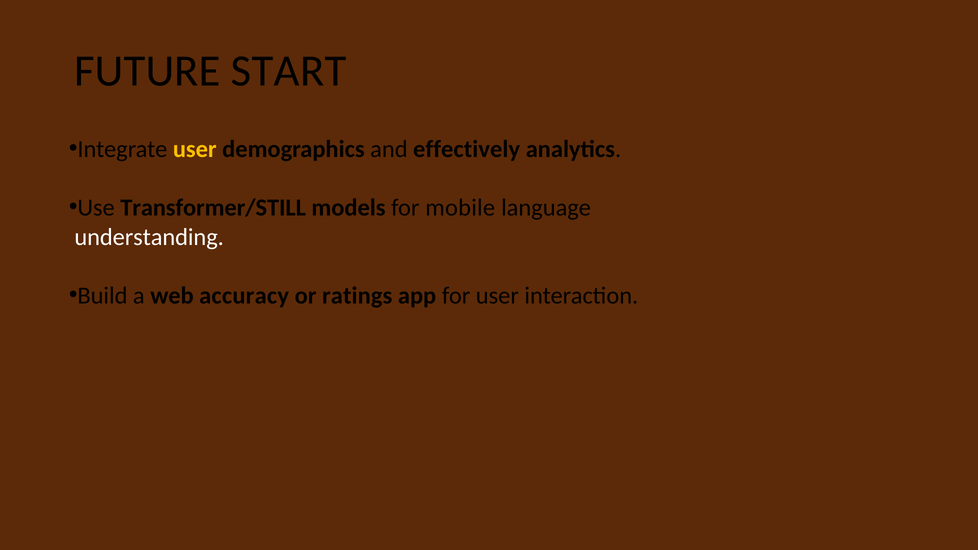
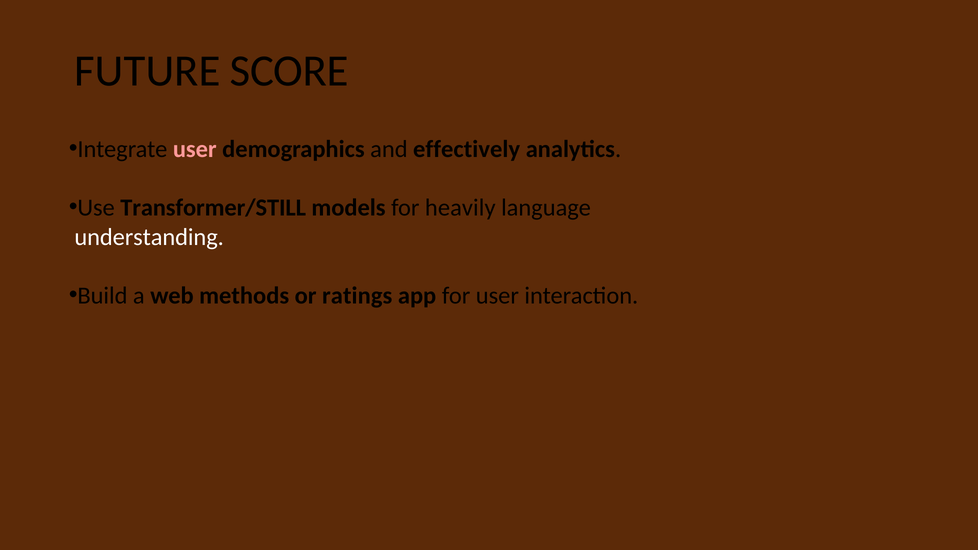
START: START -> SCORE
user at (195, 149) colour: yellow -> pink
mobile: mobile -> heavily
accuracy: accuracy -> methods
